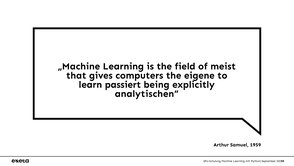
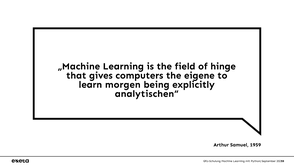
meist: meist -> hinge
passiert: passiert -> morgen
